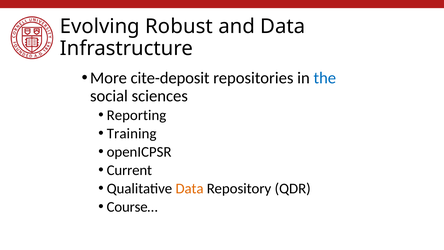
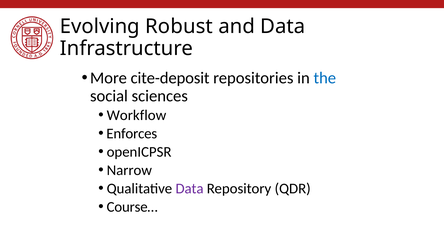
Reporting: Reporting -> Workflow
Training: Training -> Enforces
Current: Current -> Narrow
Data at (190, 188) colour: orange -> purple
